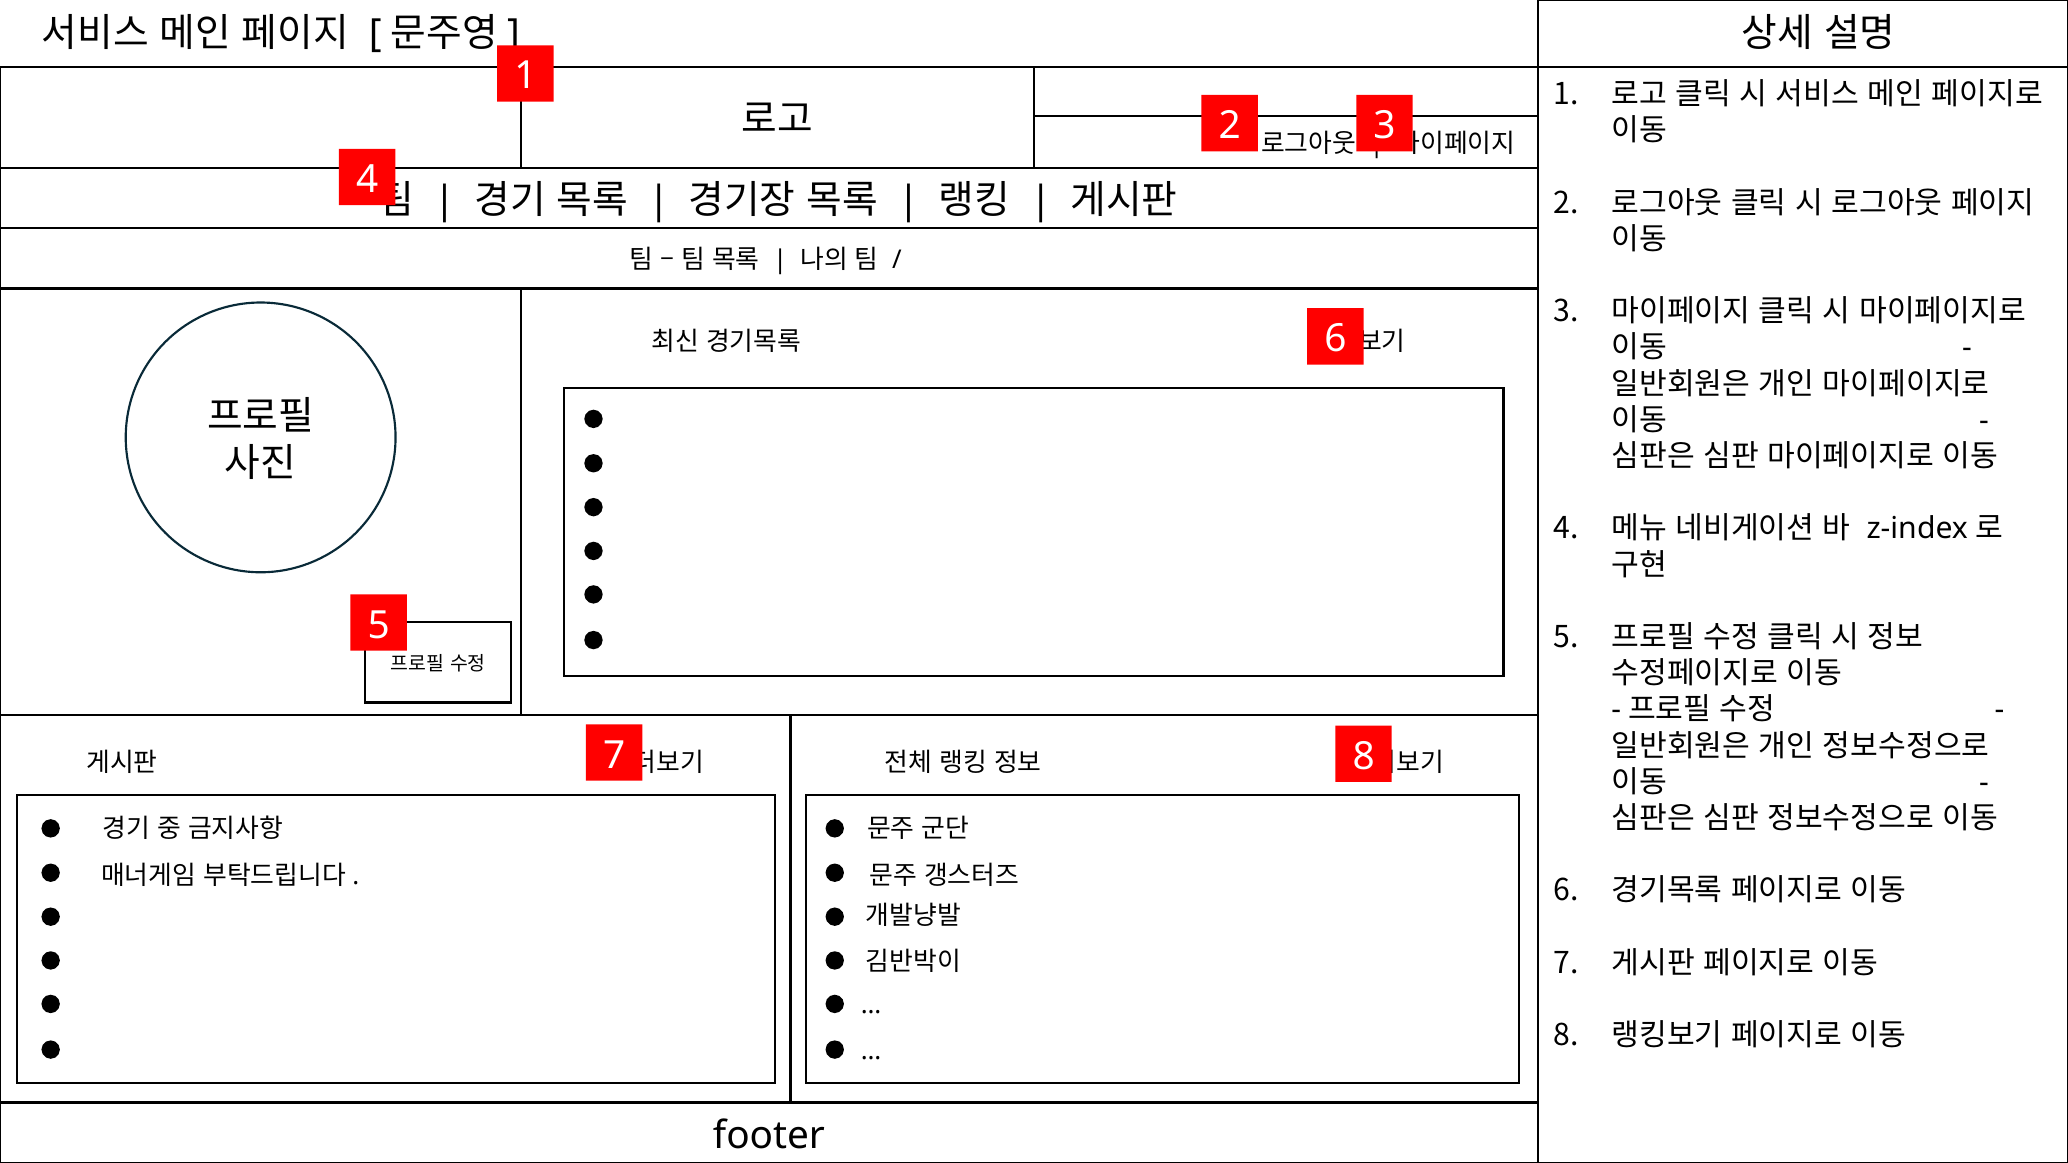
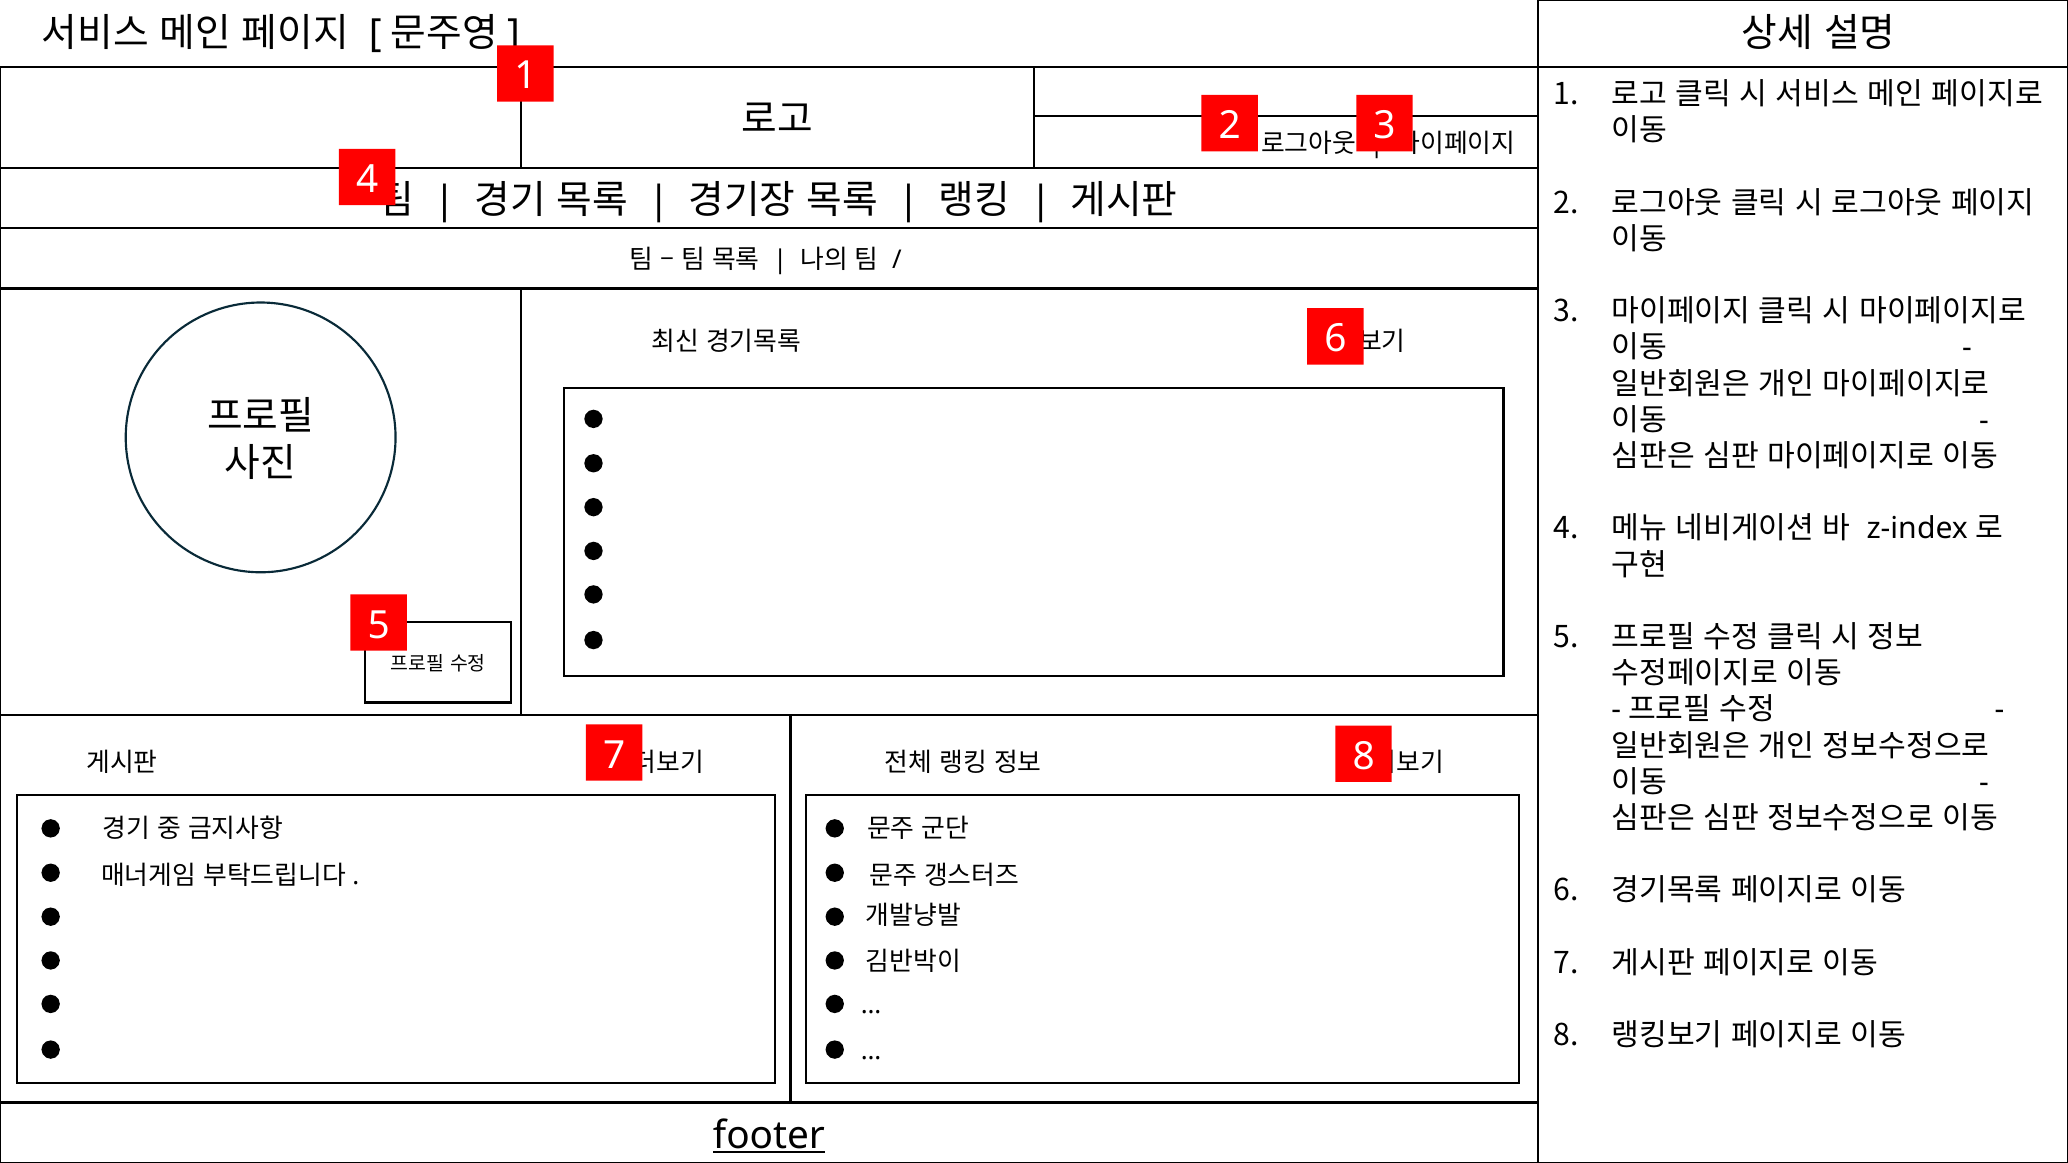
footer underline: none -> present
